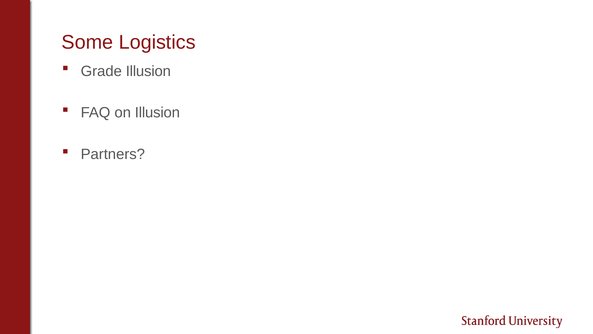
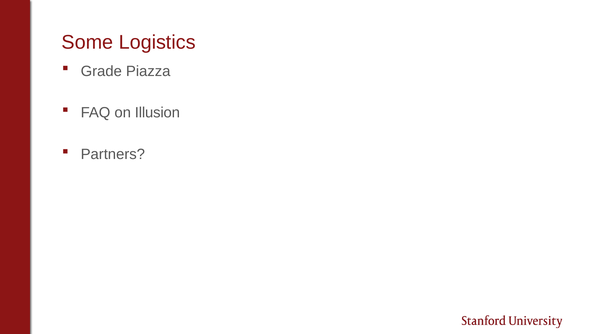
Grade Illusion: Illusion -> Piazza
